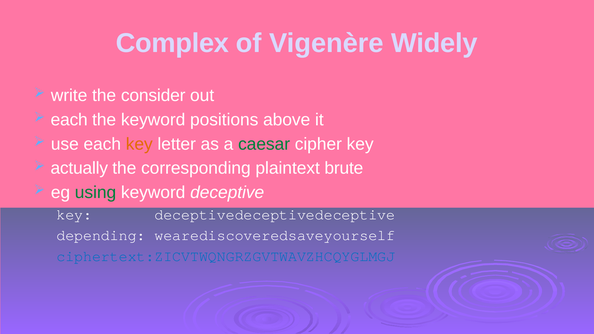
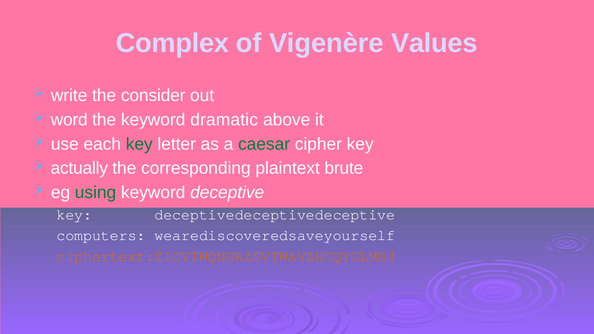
Widely: Widely -> Values
each at (69, 120): each -> word
positions: positions -> dramatic
key at (139, 144) colour: orange -> green
depending: depending -> computers
ciphertext:ZICVTWQNGRZGVTWAVZHCQYGLMGJ colour: blue -> orange
